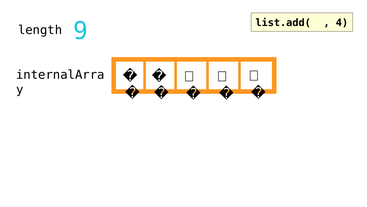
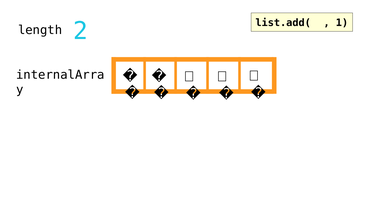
9: 9 -> 2
4: 4 -> 1
